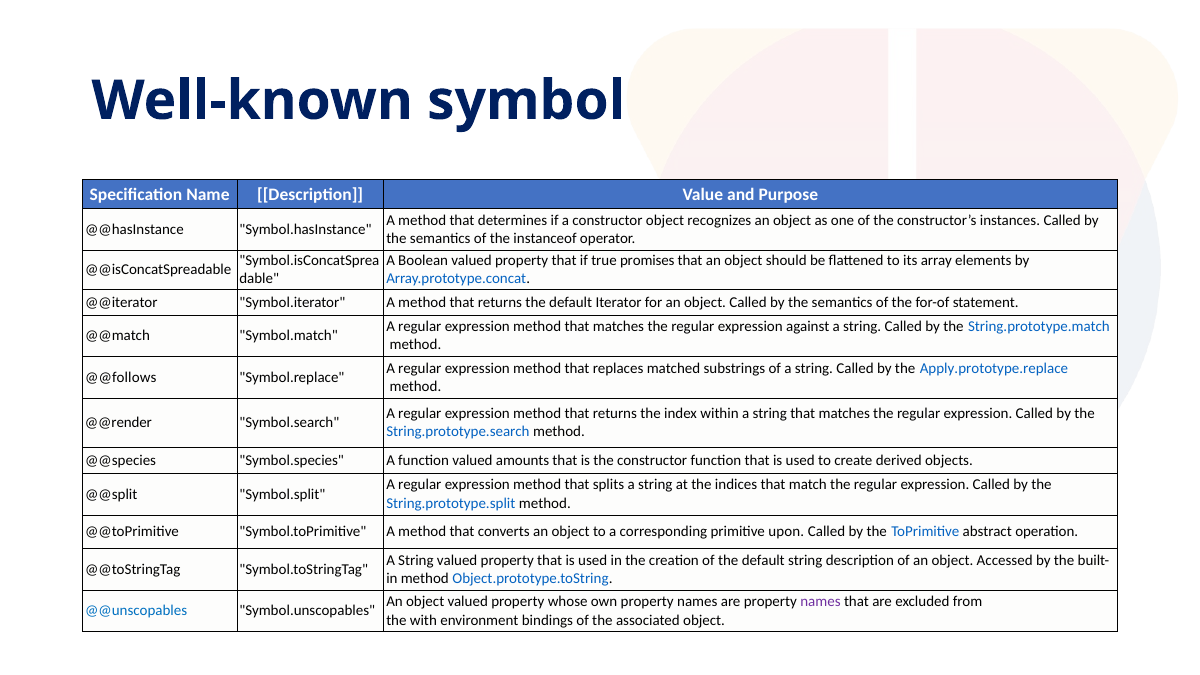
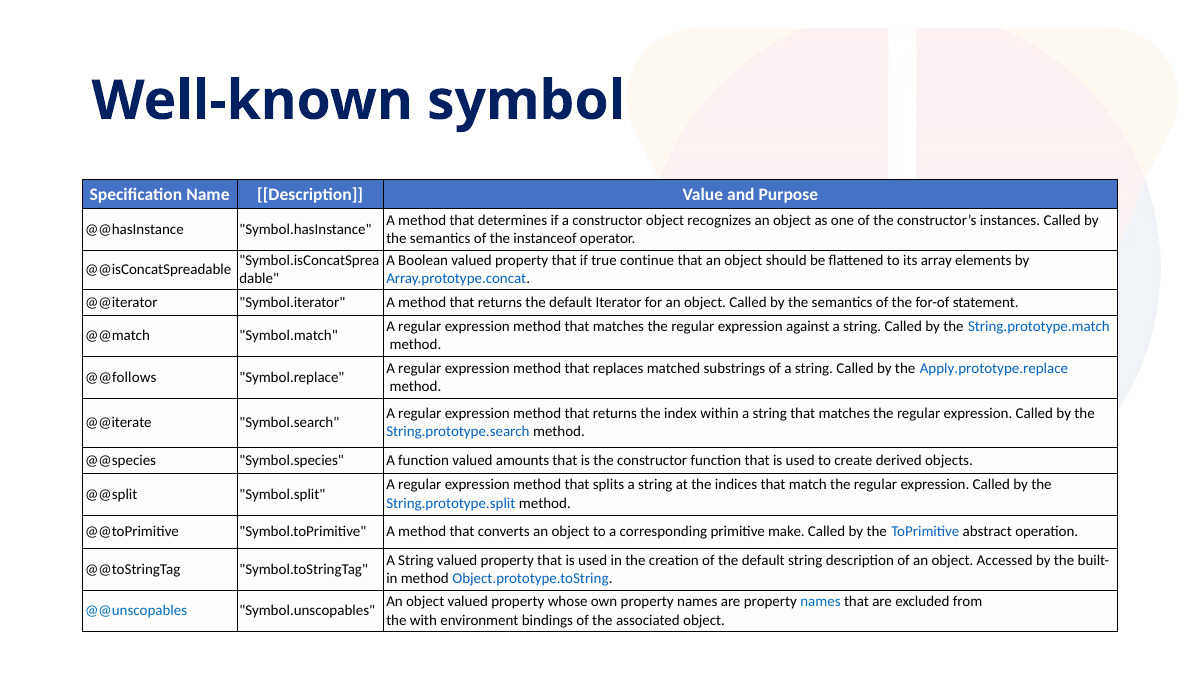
promises: promises -> continue
@@render: @@render -> @@iterate
upon: upon -> make
names at (820, 602) colour: purple -> blue
